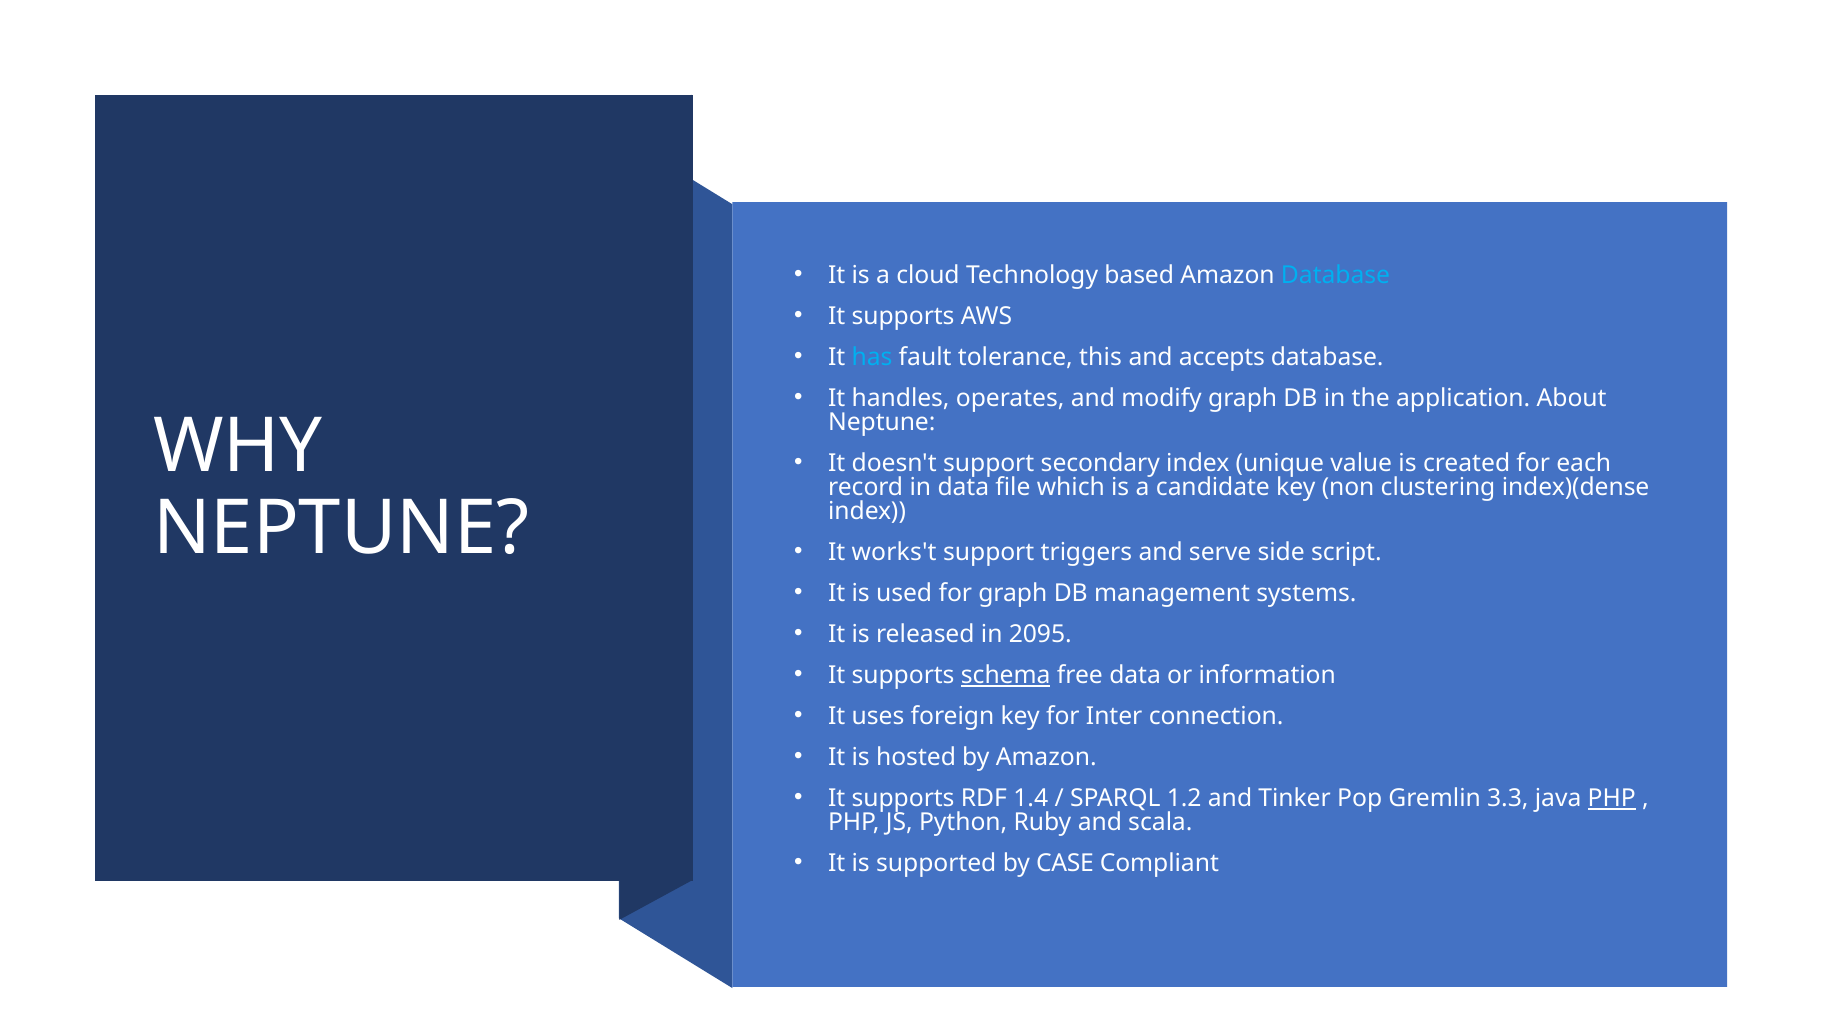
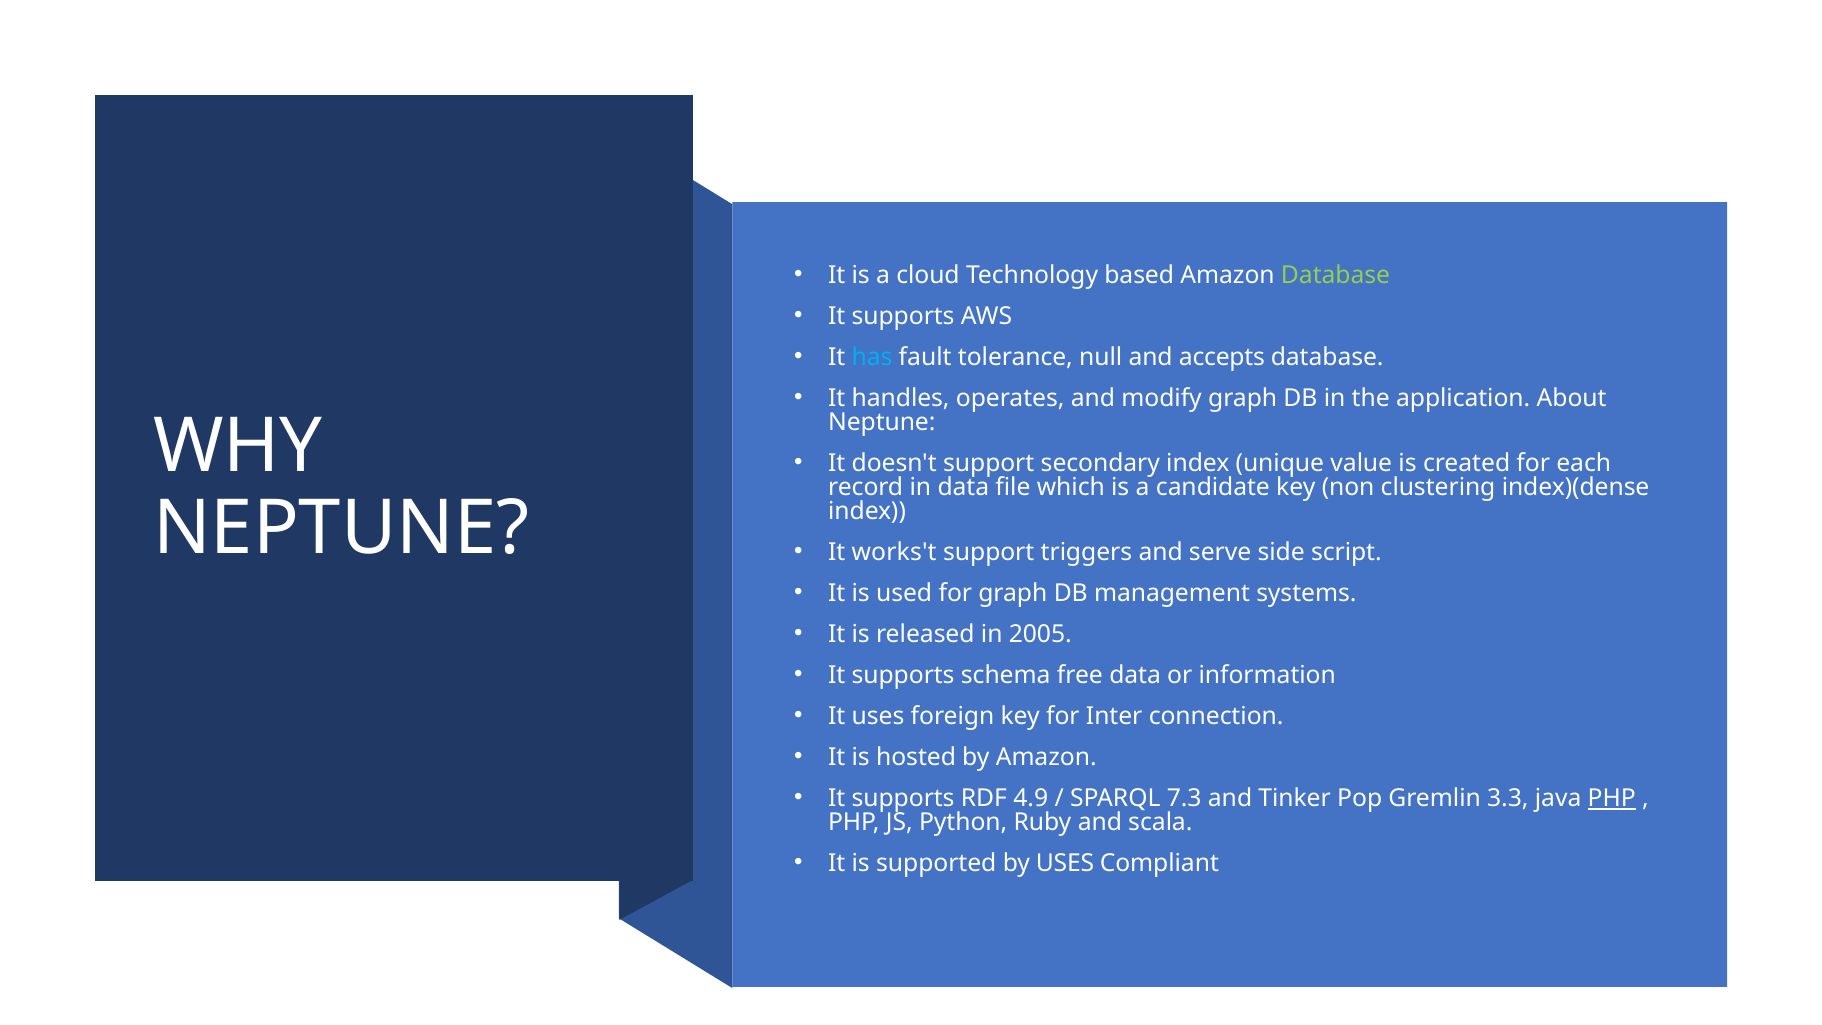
Database at (1336, 275) colour: light blue -> light green
this: this -> null
2095: 2095 -> 2005
schema underline: present -> none
1.4: 1.4 -> 4.9
1.2: 1.2 -> 7.3
by CASE: CASE -> USES
